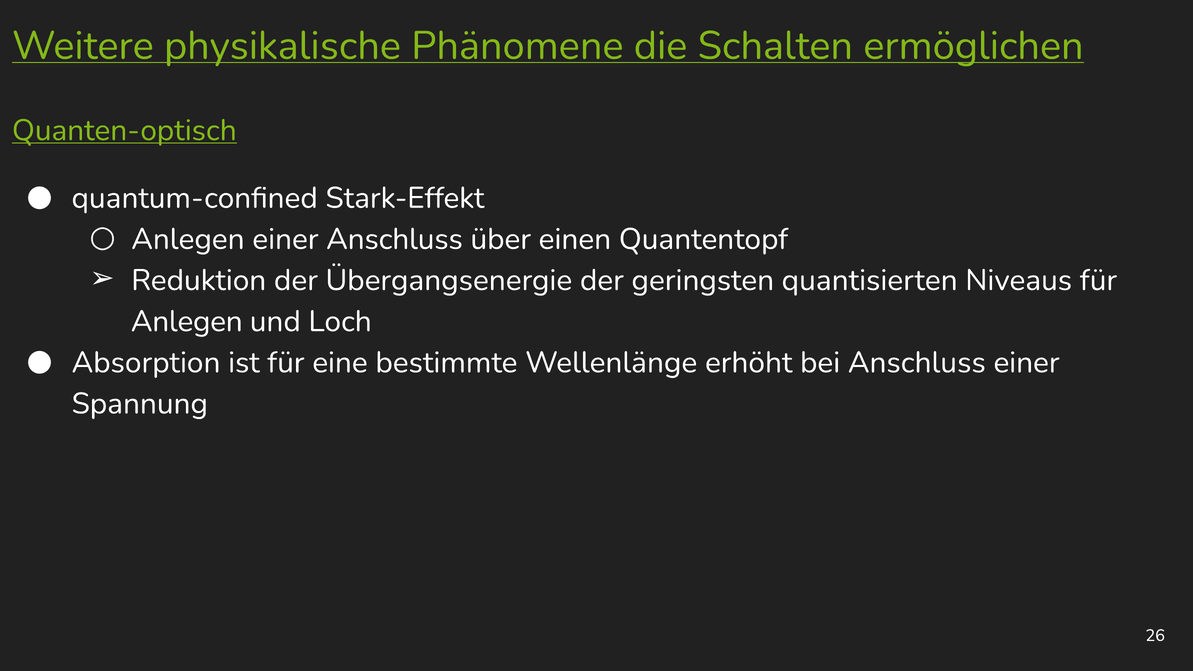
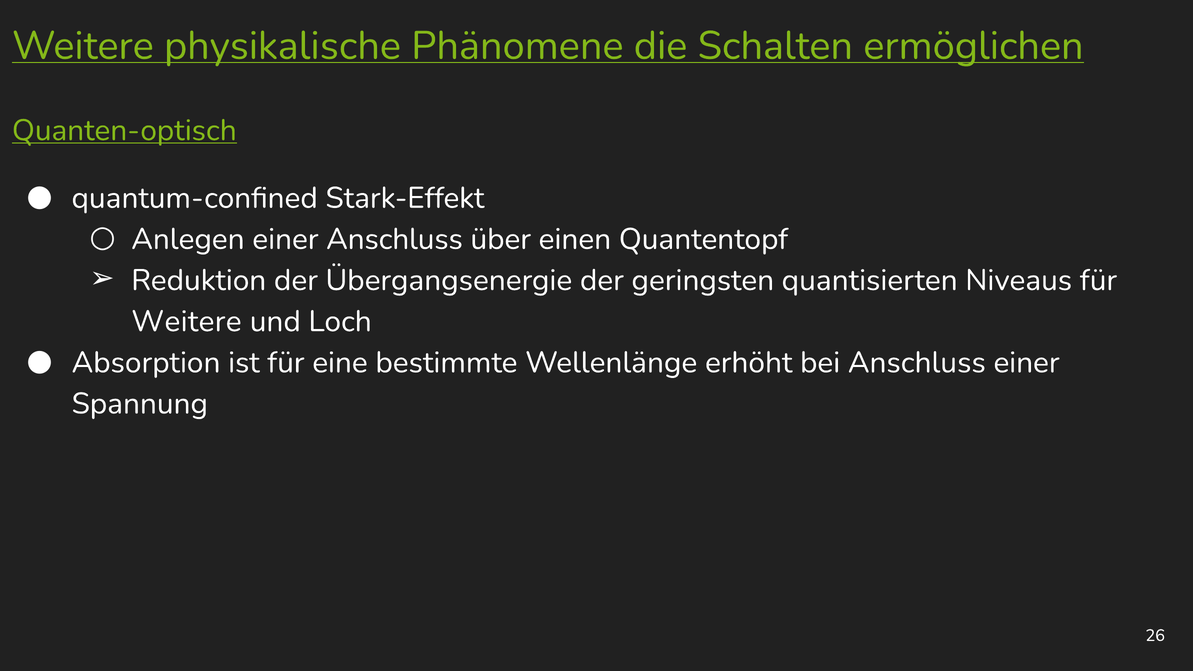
Anlegen at (187, 321): Anlegen -> Weitere
